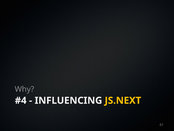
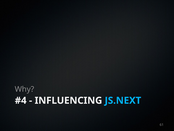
JS.NEXT colour: yellow -> light blue
